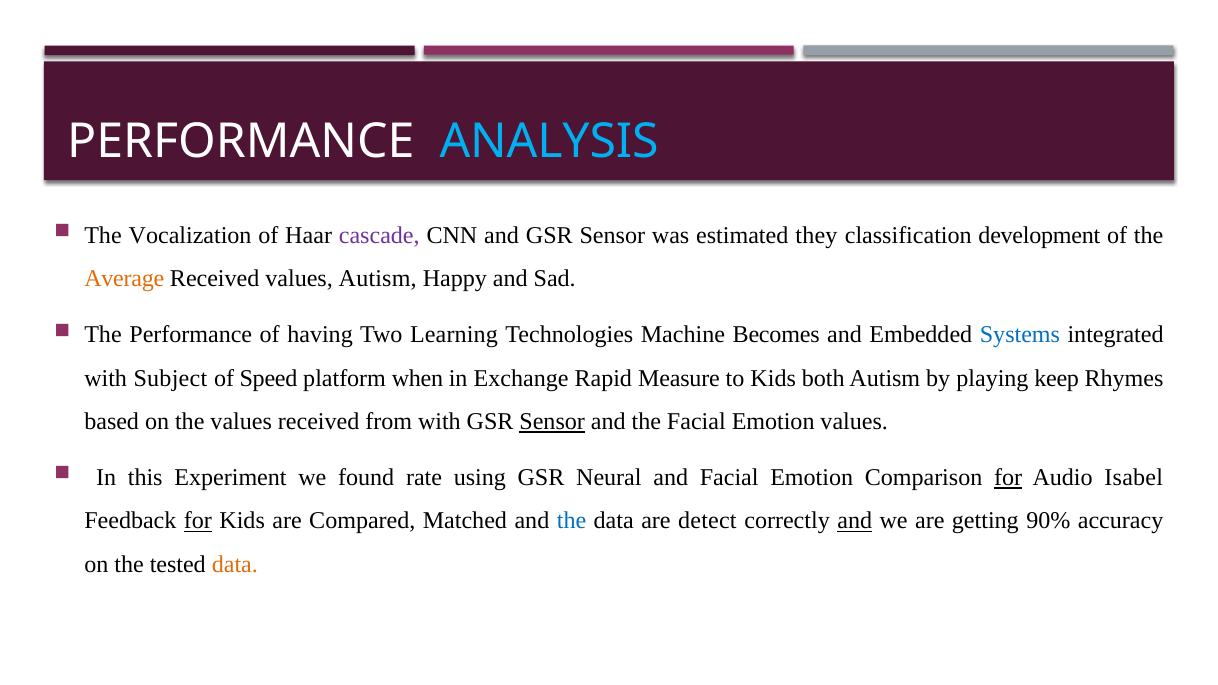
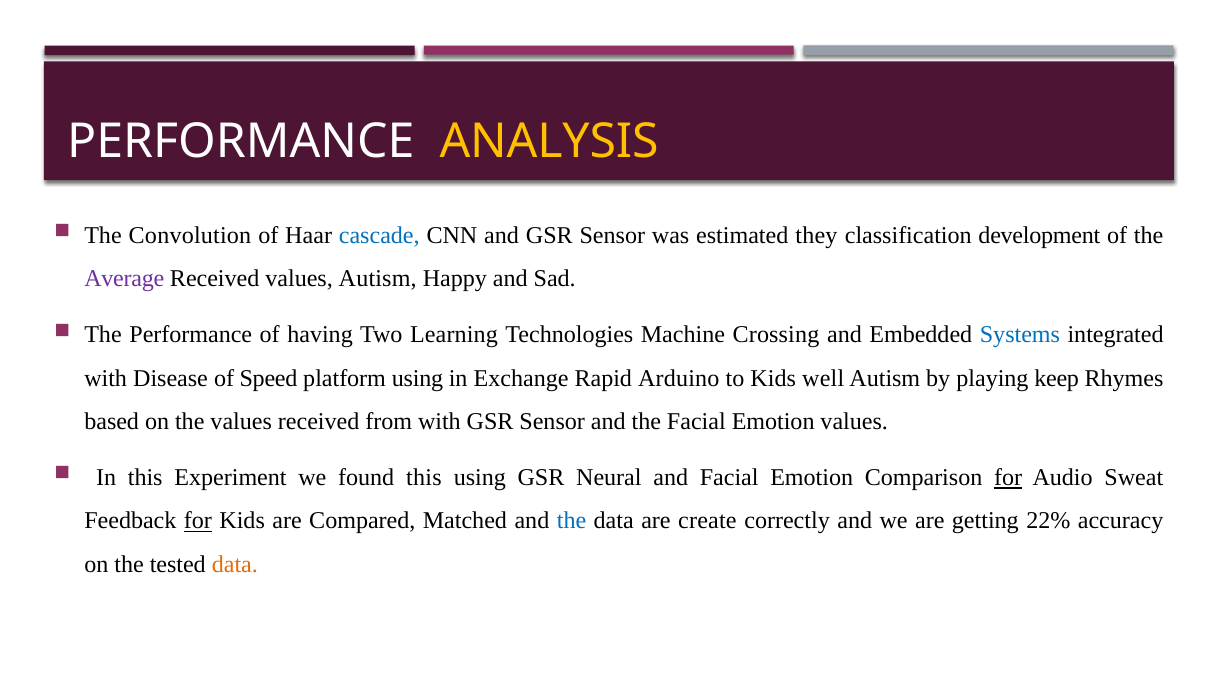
ANALYSIS colour: light blue -> yellow
Vocalization: Vocalization -> Convolution
cascade colour: purple -> blue
Average colour: orange -> purple
Becomes: Becomes -> Crossing
Subject: Subject -> Disease
platform when: when -> using
Measure: Measure -> Arduino
both: both -> well
Sensor at (552, 422) underline: present -> none
found rate: rate -> this
Isabel: Isabel -> Sweat
detect: detect -> create
and at (855, 521) underline: present -> none
90%: 90% -> 22%
